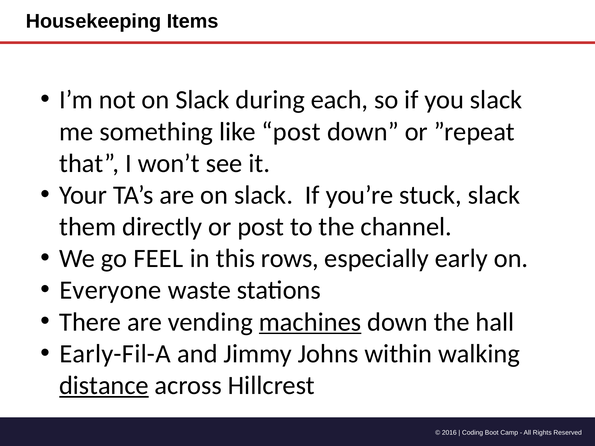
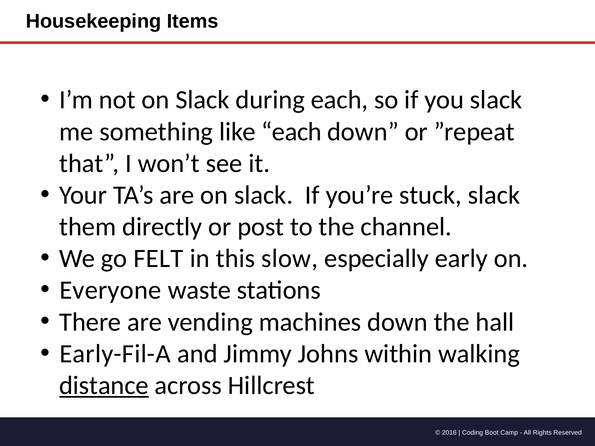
like post: post -> each
FEEL: FEEL -> FELT
rows: rows -> slow
machines underline: present -> none
